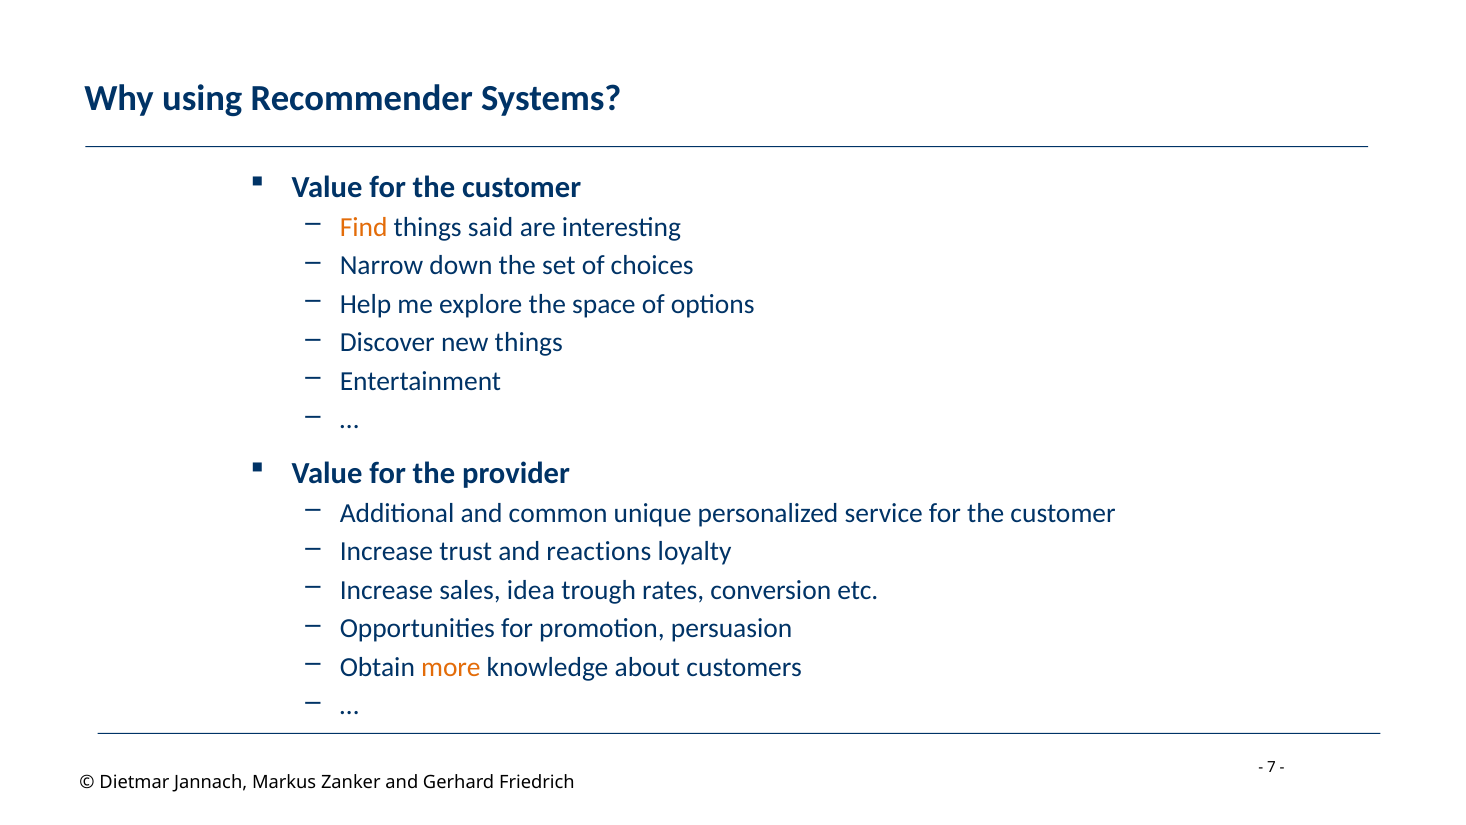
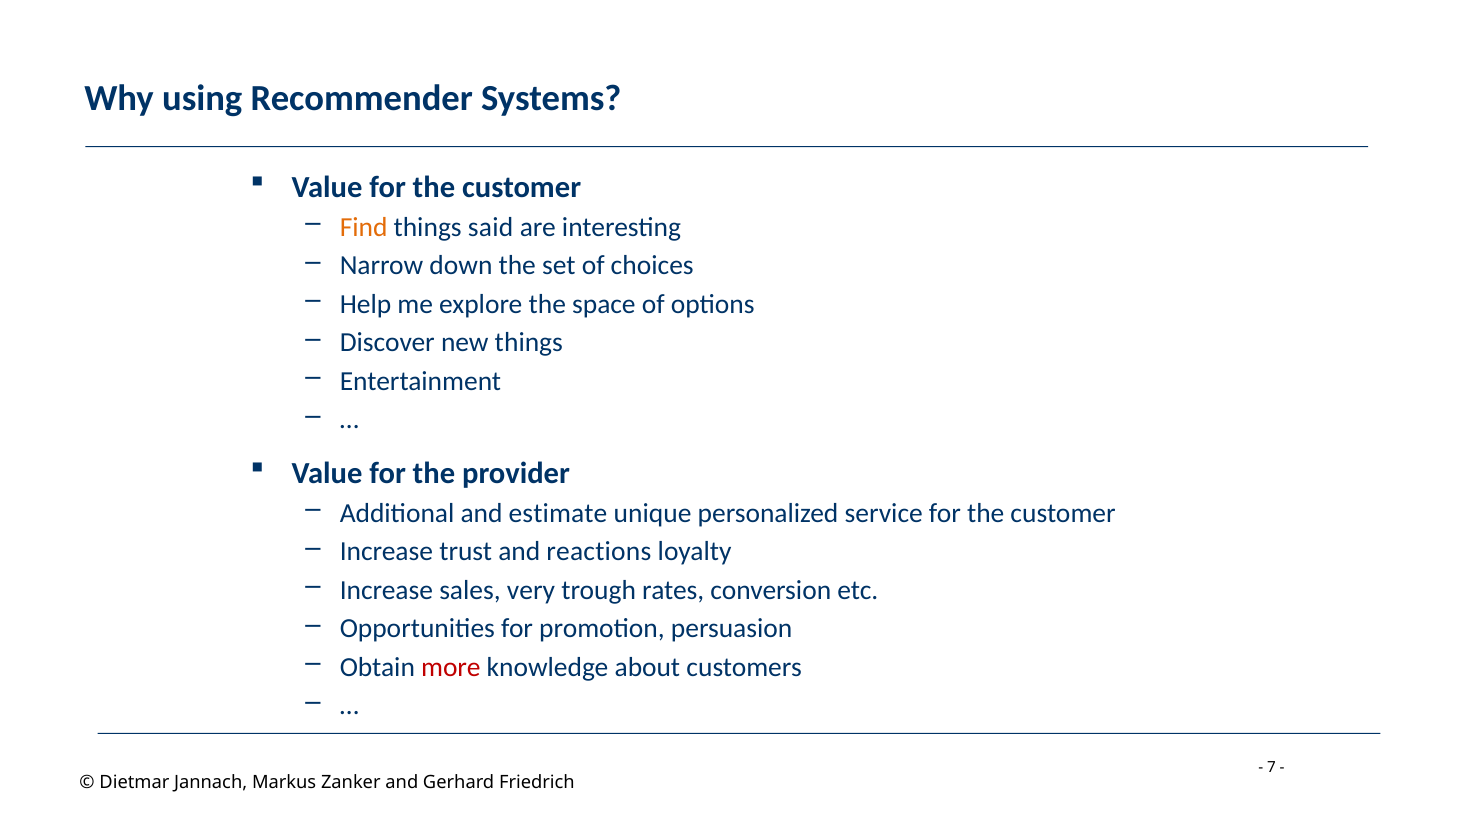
common: common -> estimate
idea: idea -> very
more colour: orange -> red
